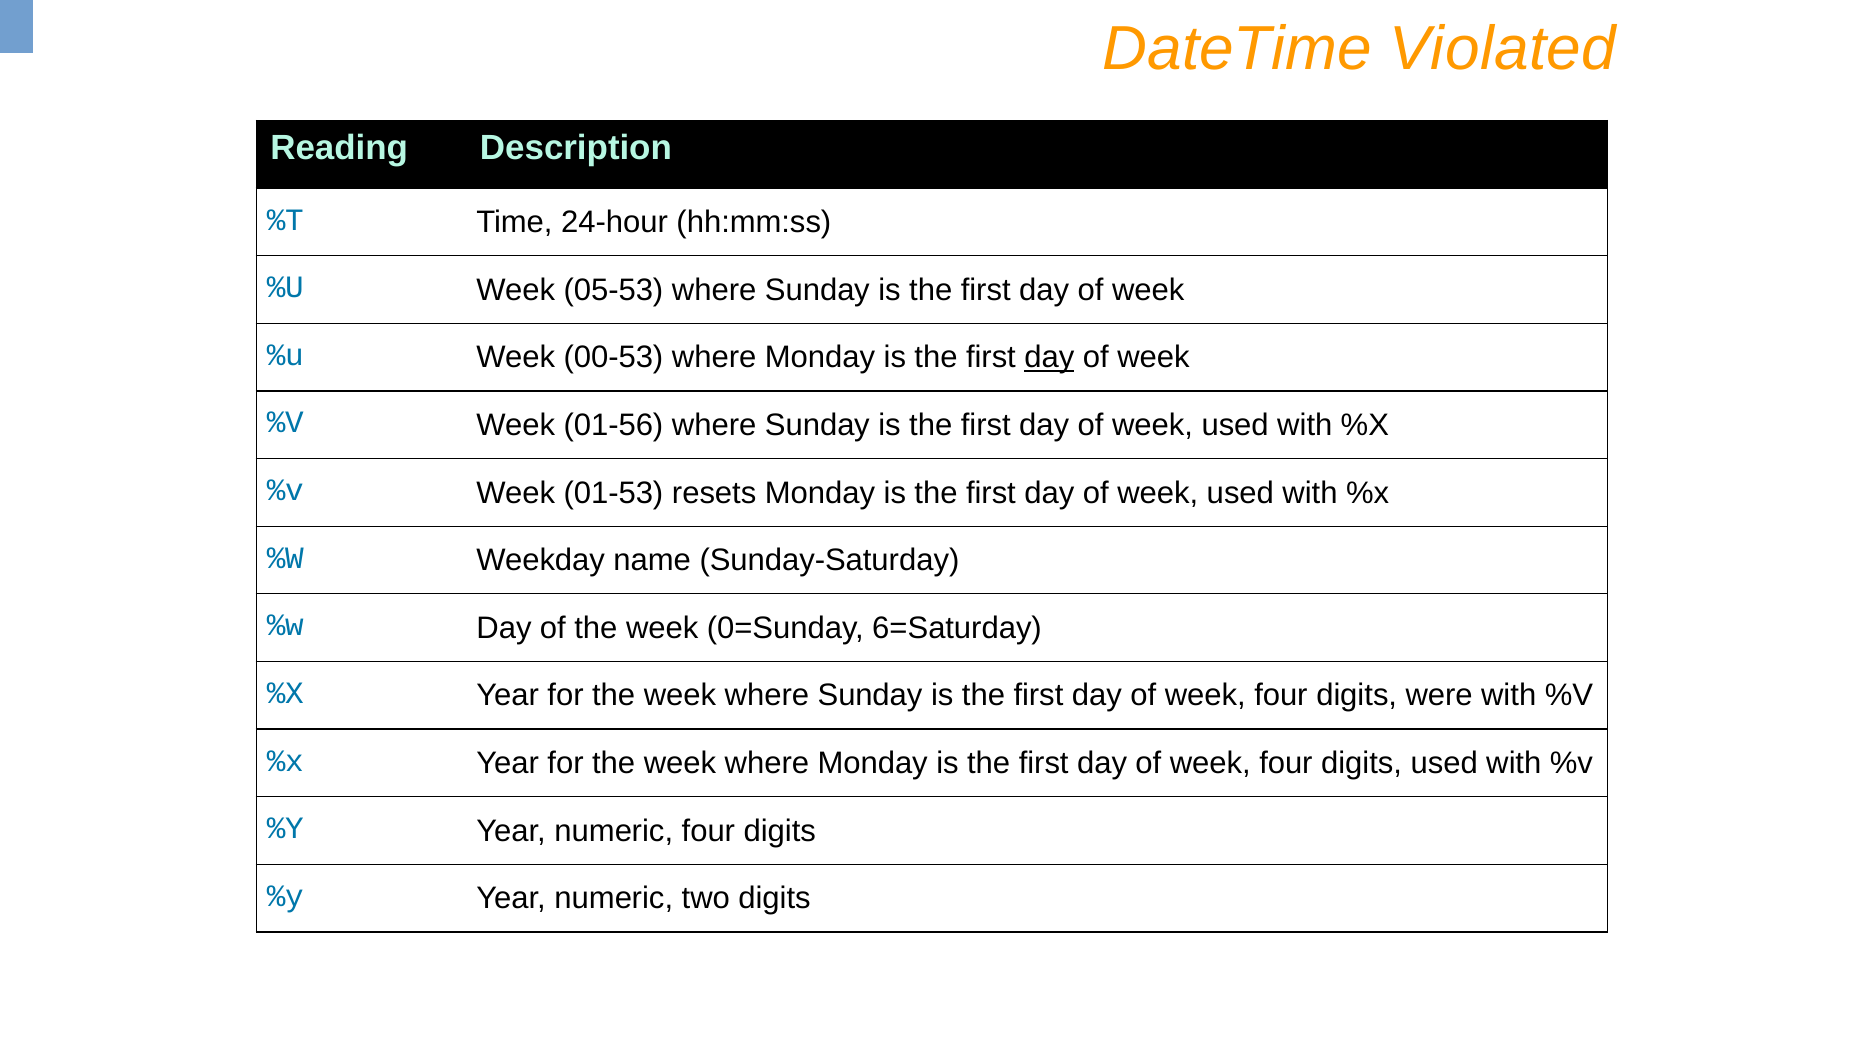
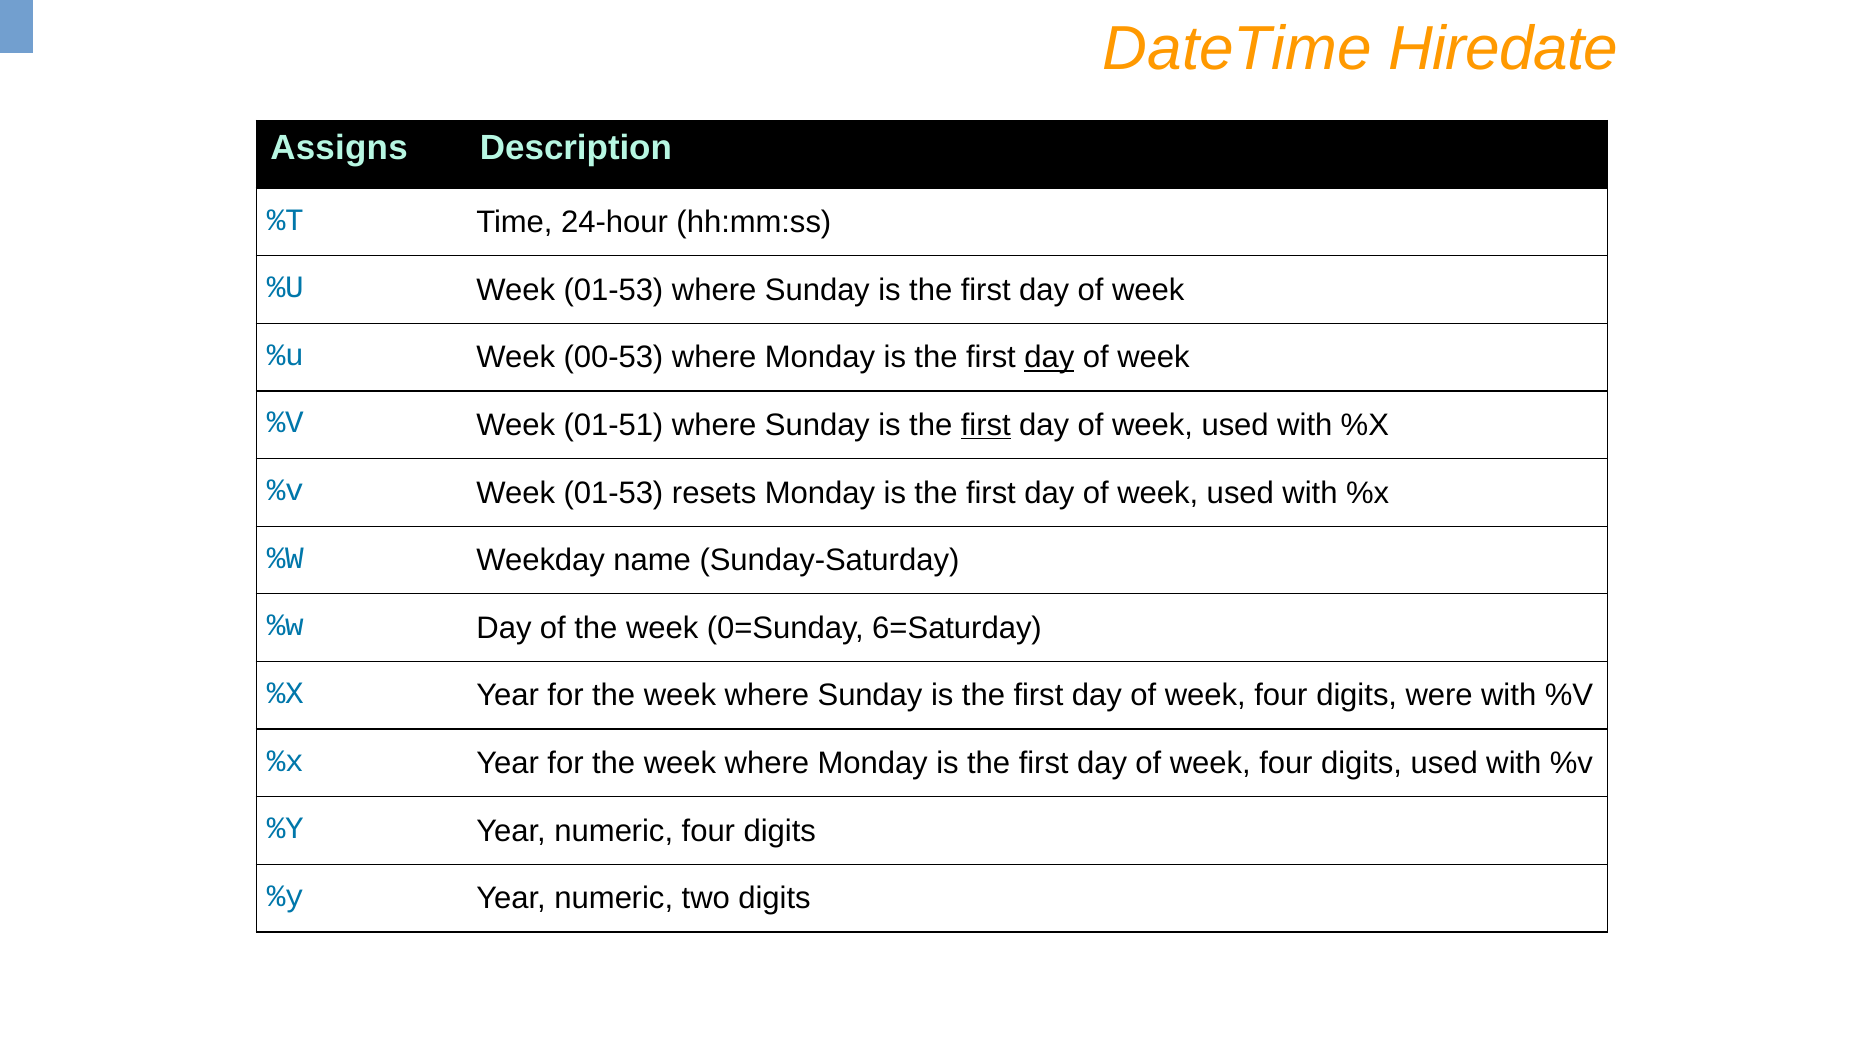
Violated: Violated -> Hiredate
Reading: Reading -> Assigns
%U Week 05-53: 05-53 -> 01-53
01-56: 01-56 -> 01-51
first at (986, 425) underline: none -> present
